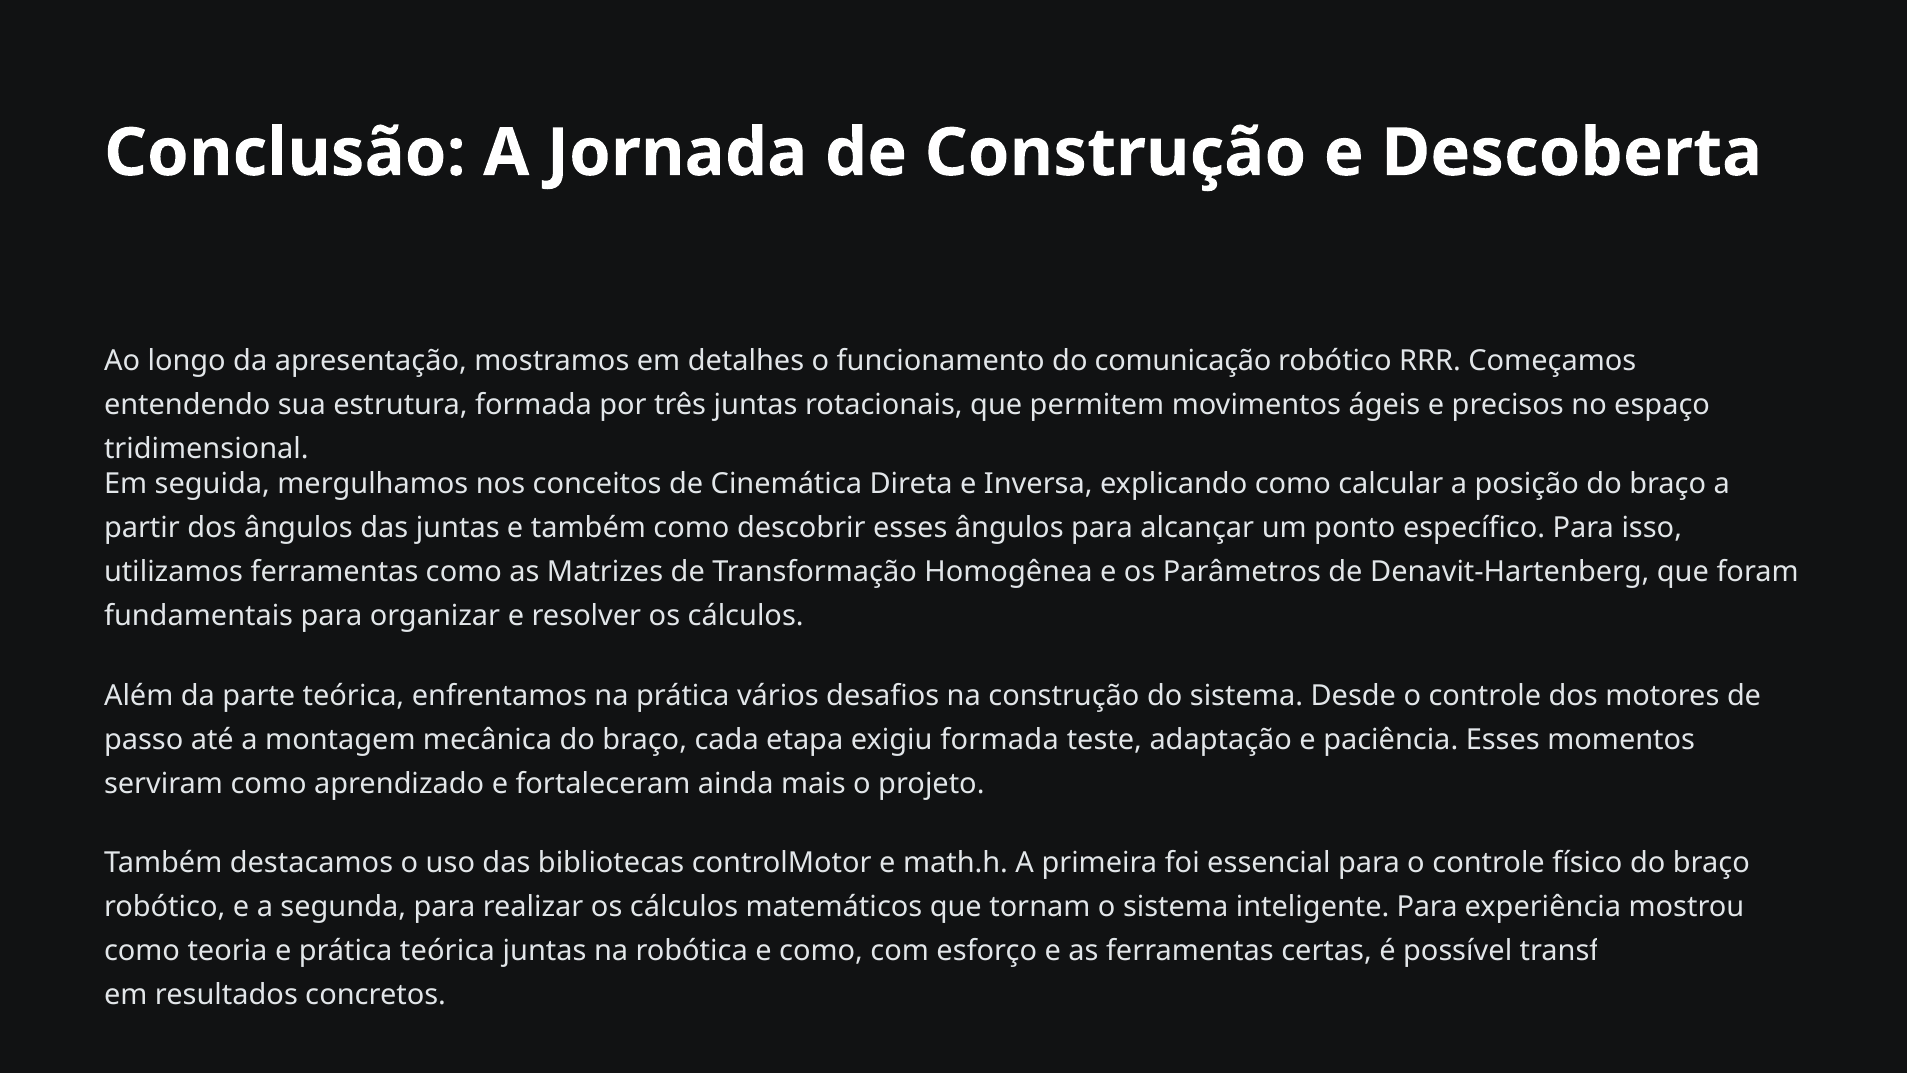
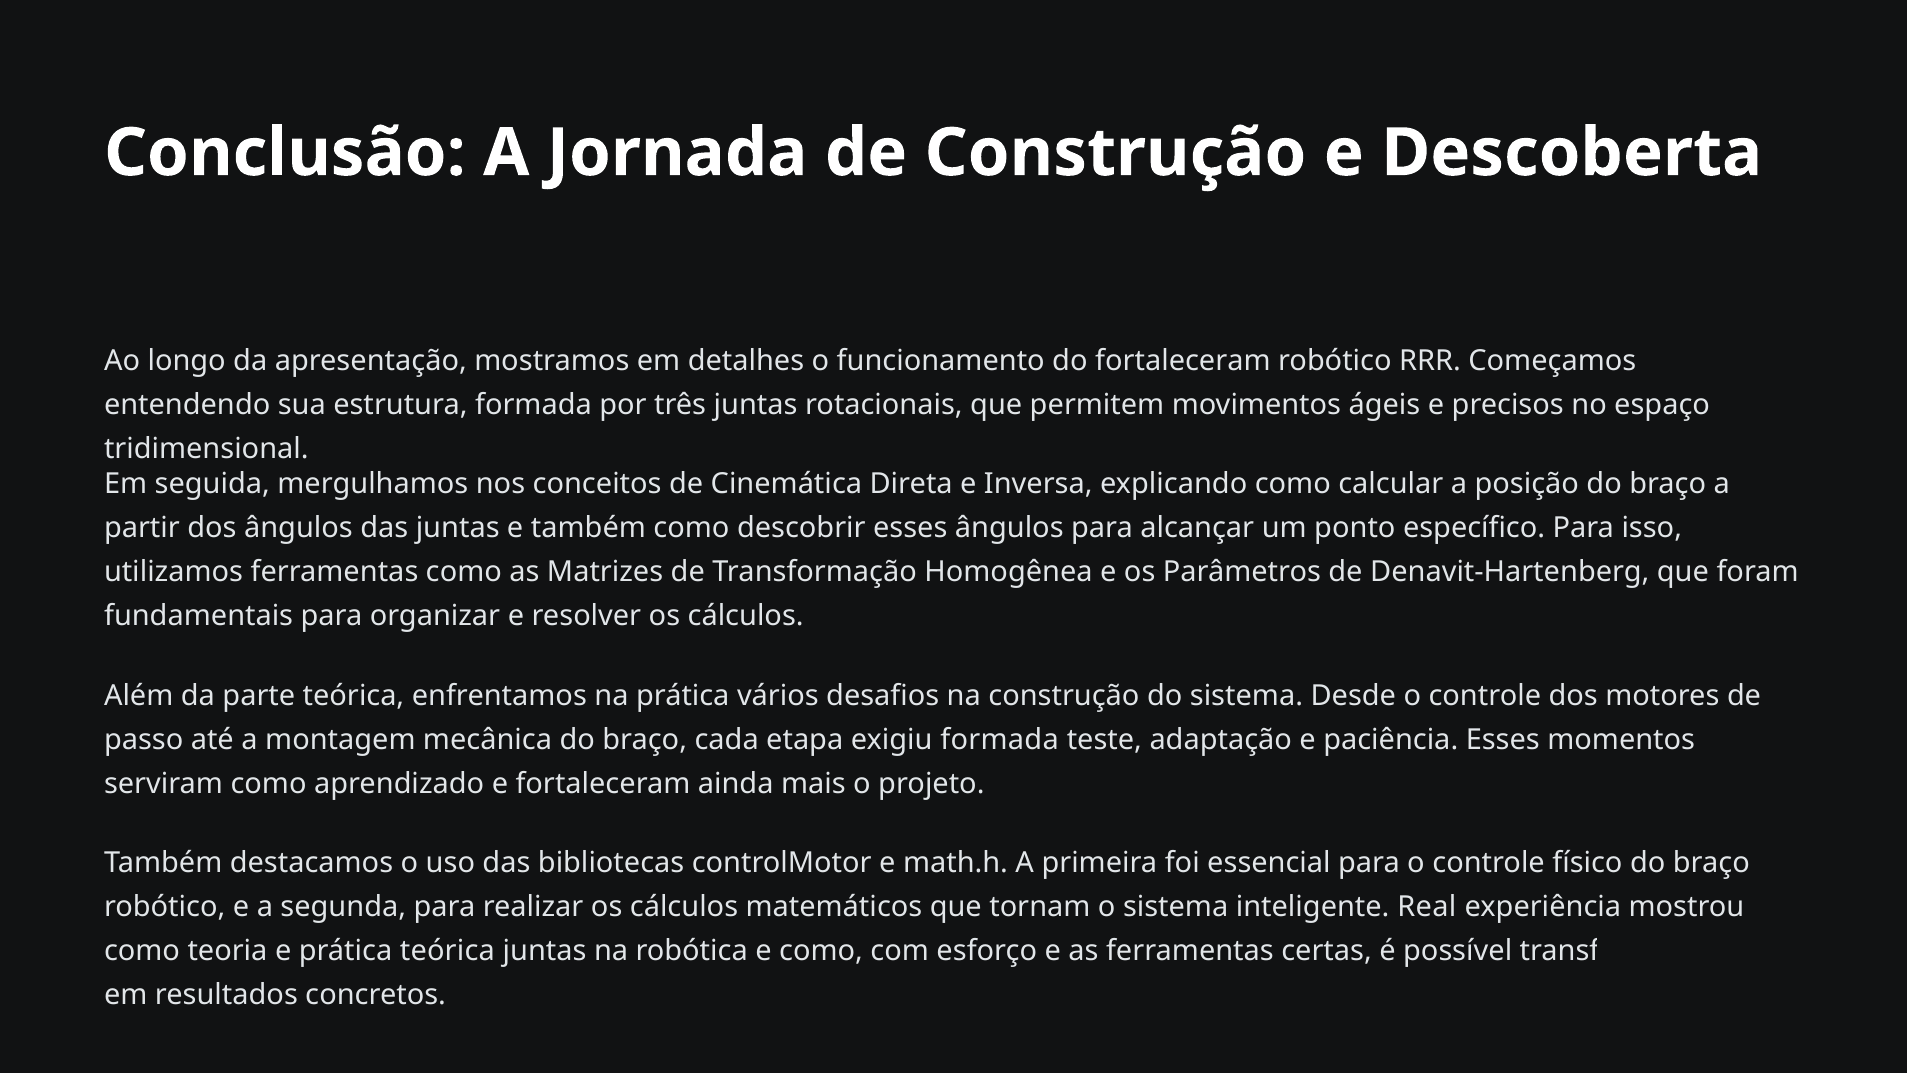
do comunicação: comunicação -> fortaleceram
inteligente Para: Para -> Real
